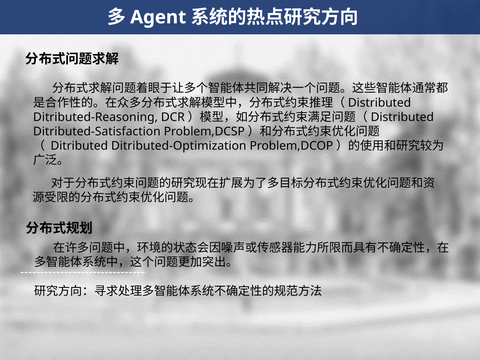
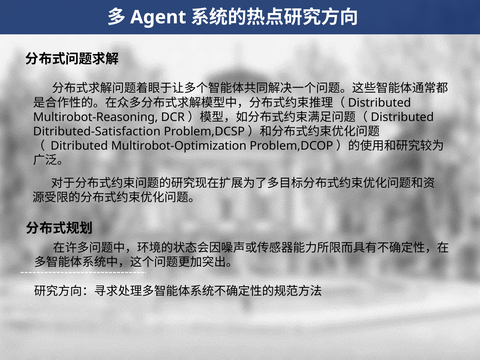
Ditributed-Reasoning: Ditributed-Reasoning -> Multirobot-Reasoning
Ditributed-Optimization: Ditributed-Optimization -> Multirobot-Optimization
